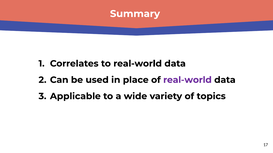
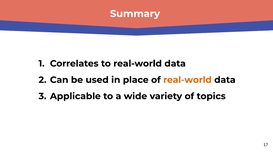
real-world at (187, 80) colour: purple -> orange
